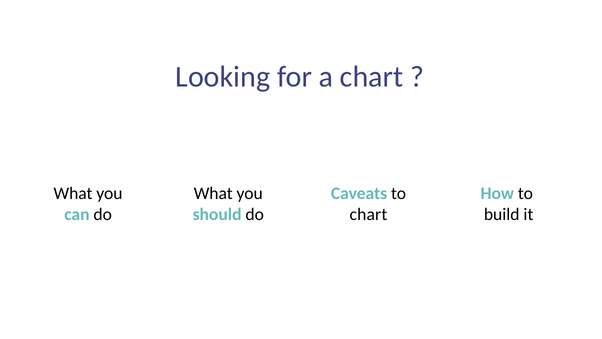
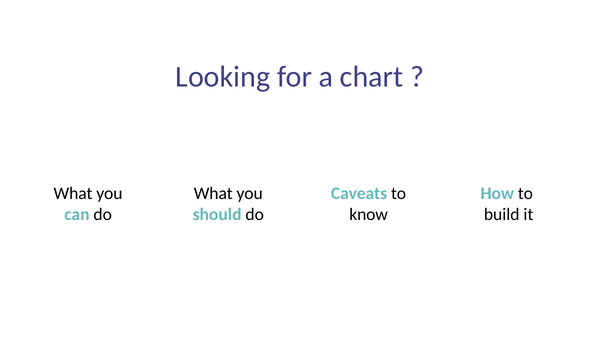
chart at (368, 214): chart -> know
